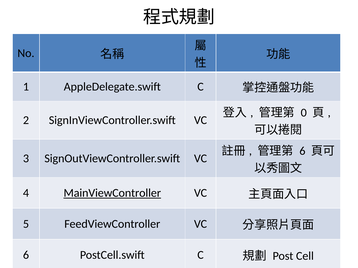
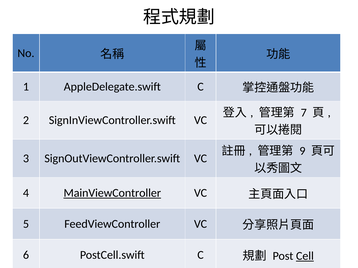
0: 0 -> 7
6 at (302, 151): 6 -> 9
Cell underline: none -> present
